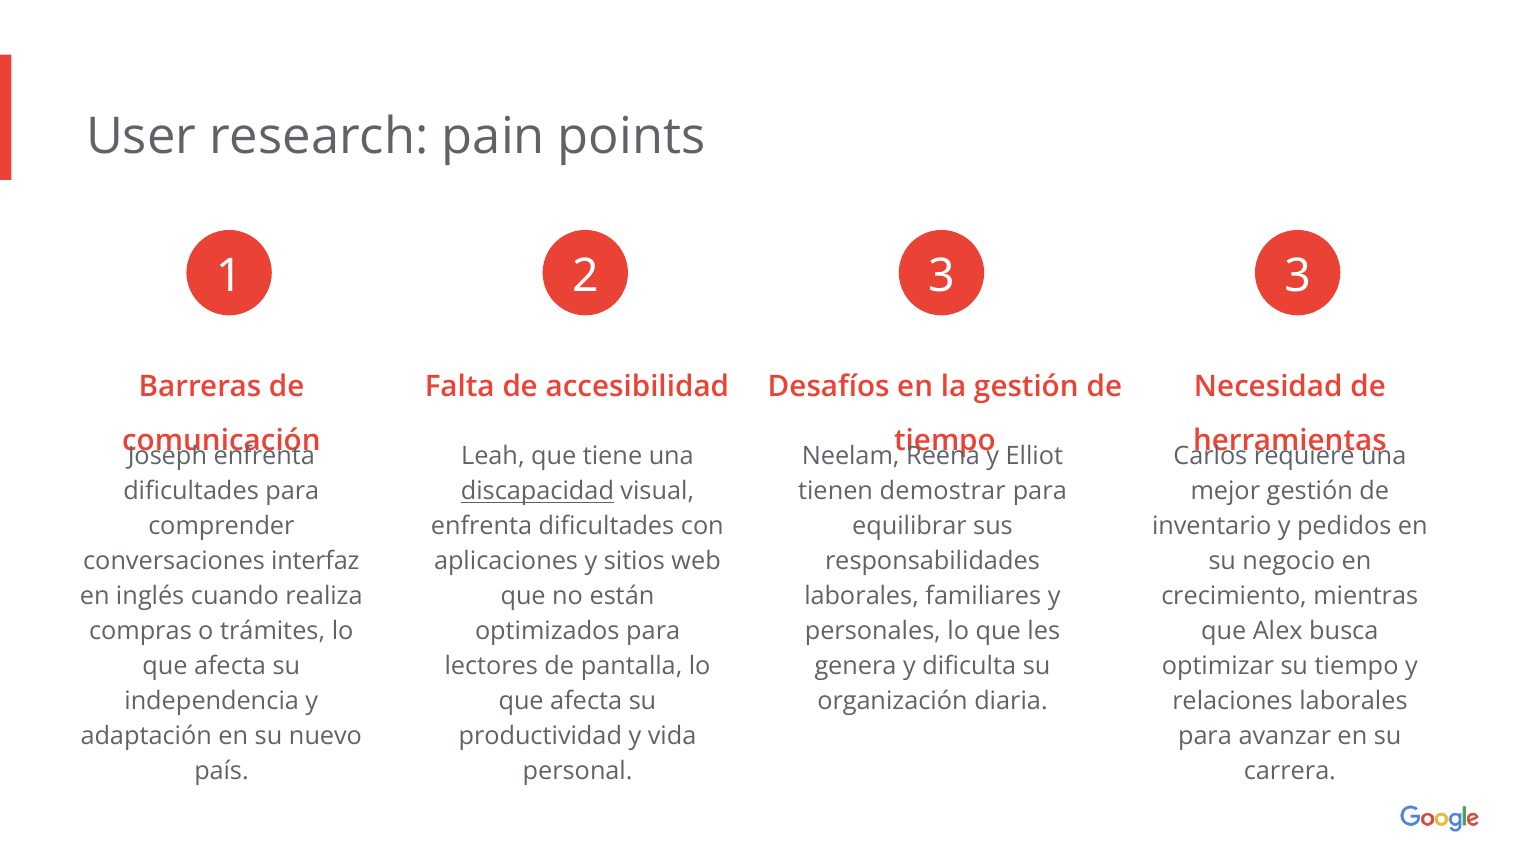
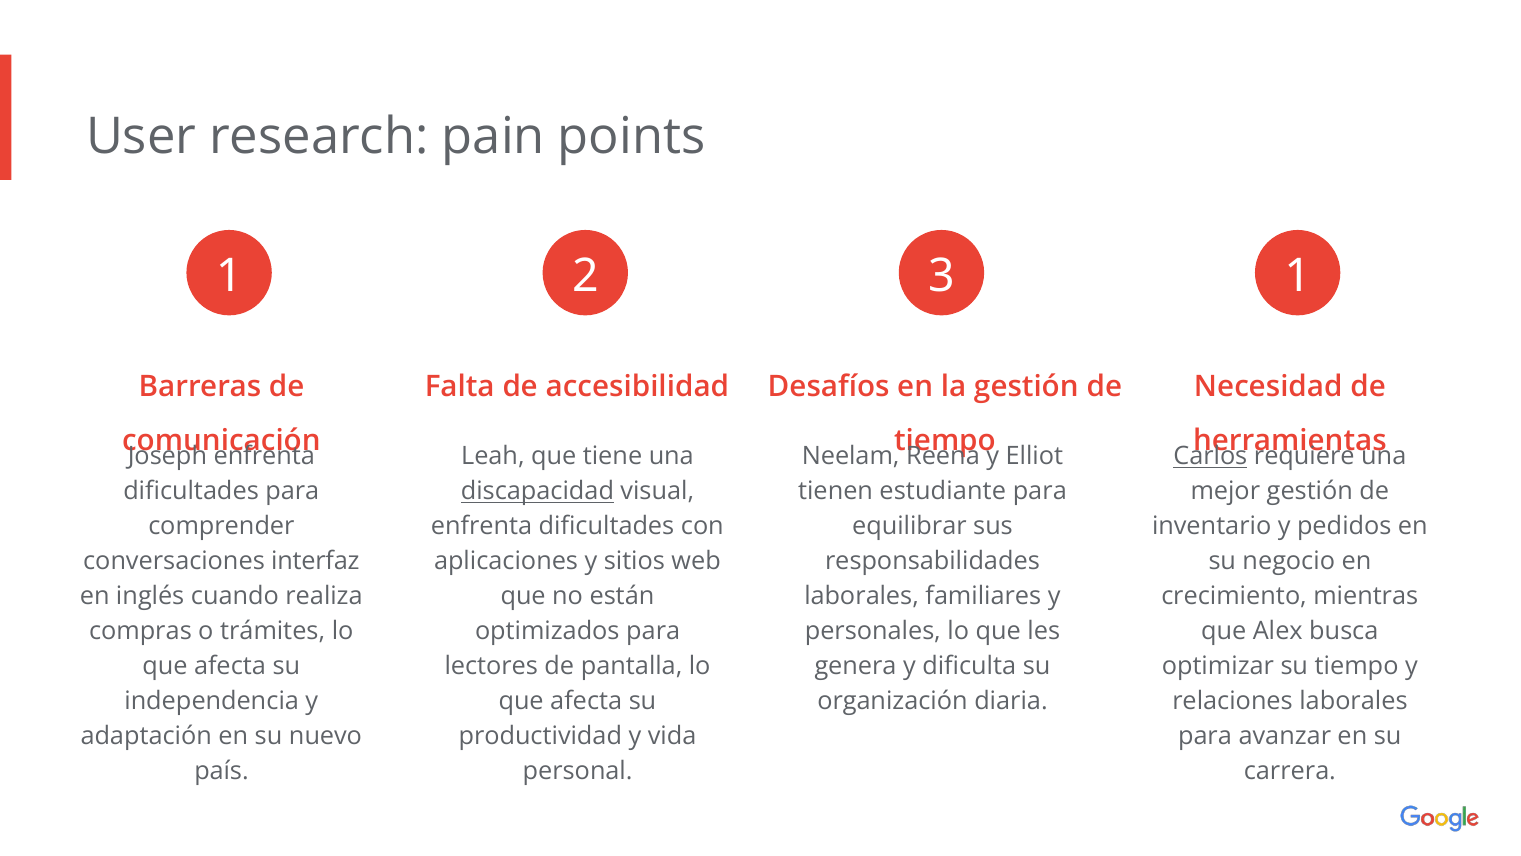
3 3: 3 -> 1
Carlos underline: none -> present
demostrar: demostrar -> estudiante
